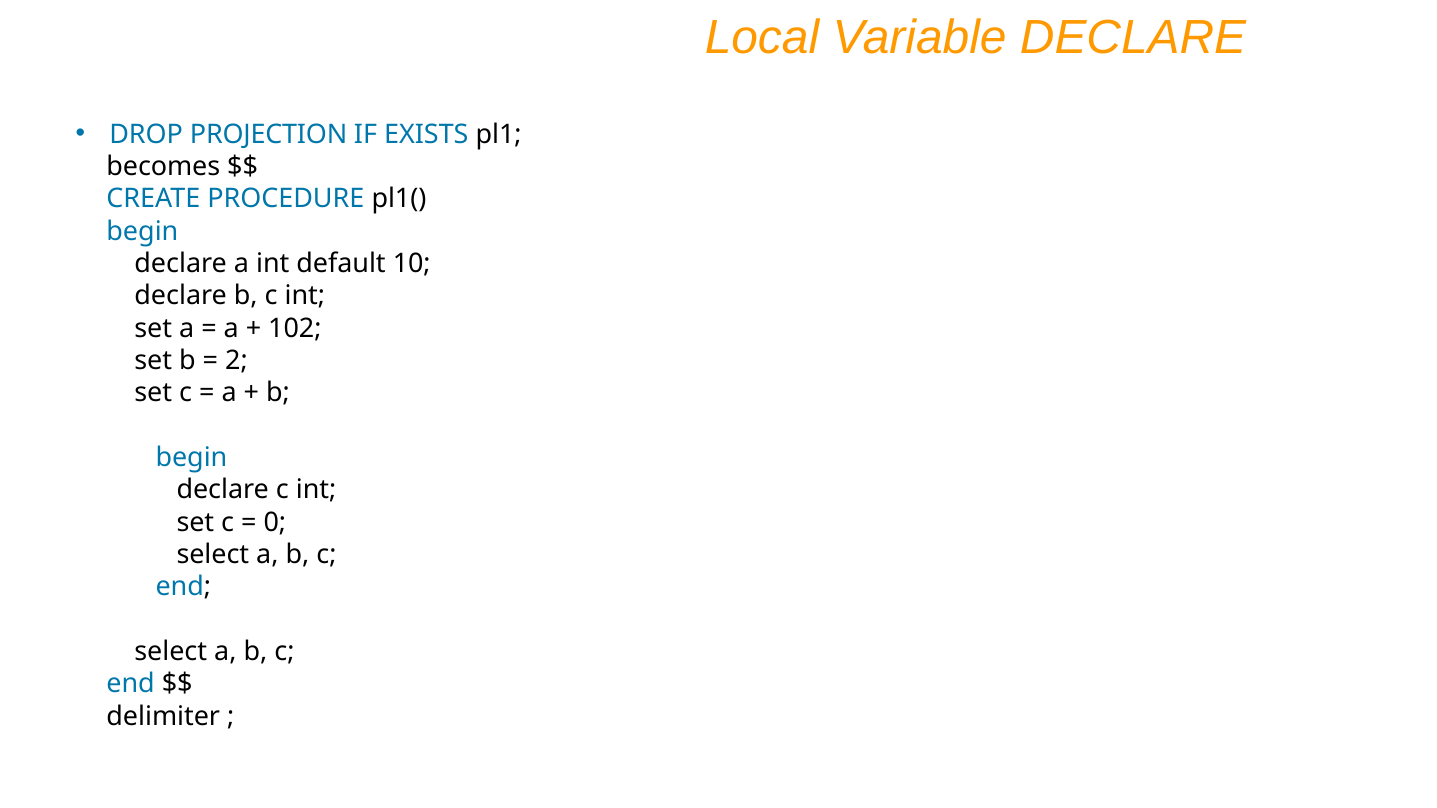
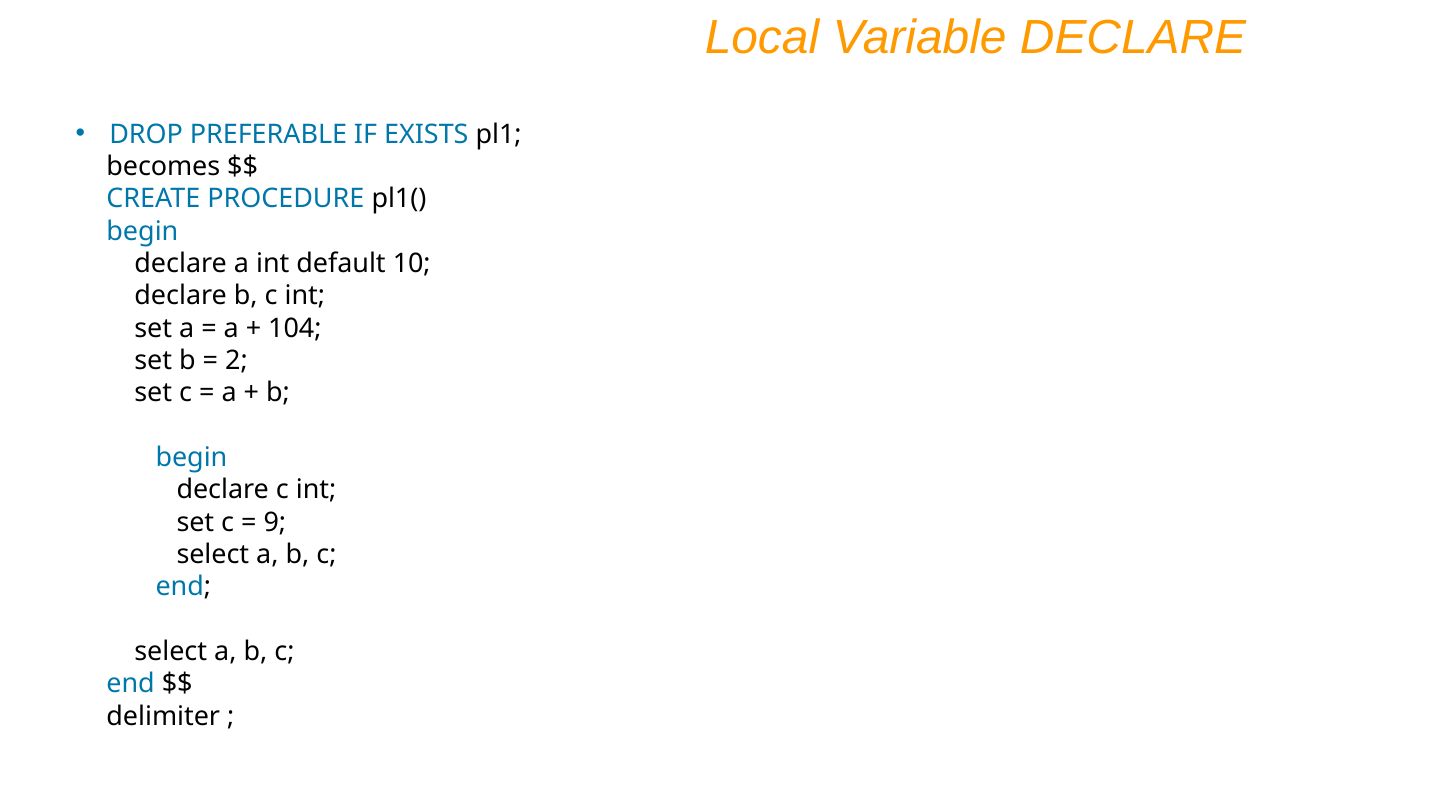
PROJECTION: PROJECTION -> PREFERABLE
102: 102 -> 104
0: 0 -> 9
